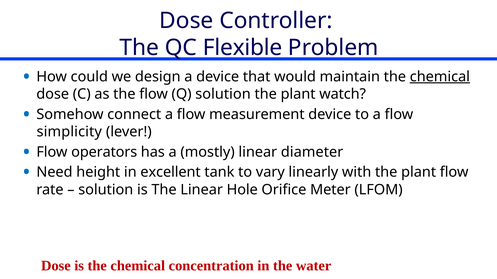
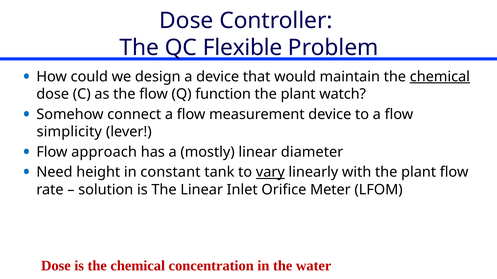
Q solution: solution -> function
operators: operators -> approach
excellent: excellent -> constant
vary underline: none -> present
Hole: Hole -> Inlet
